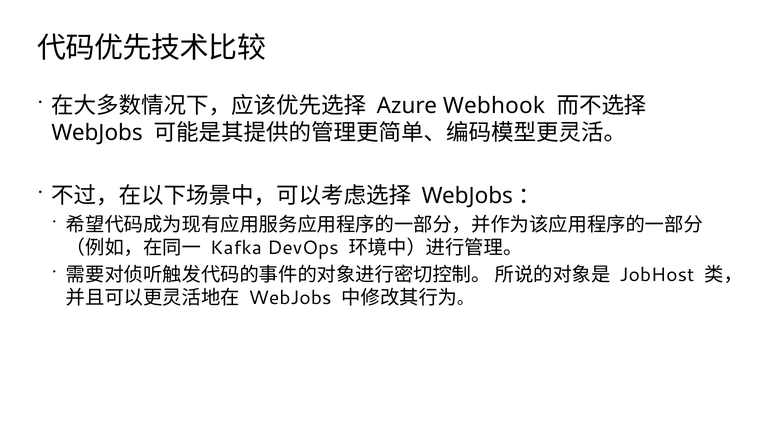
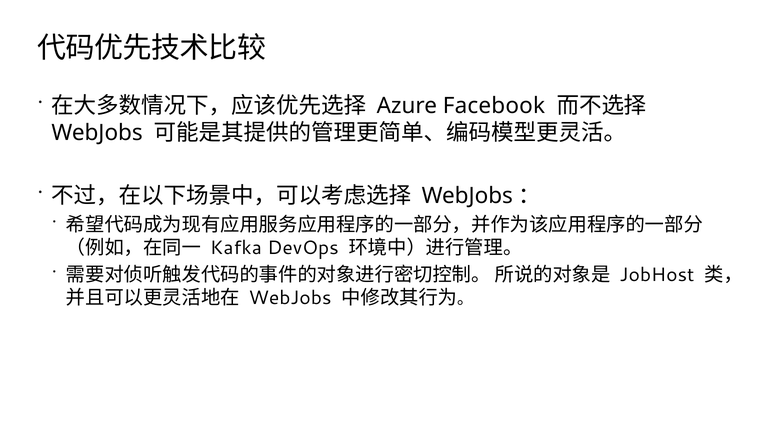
Webhook: Webhook -> Facebook
